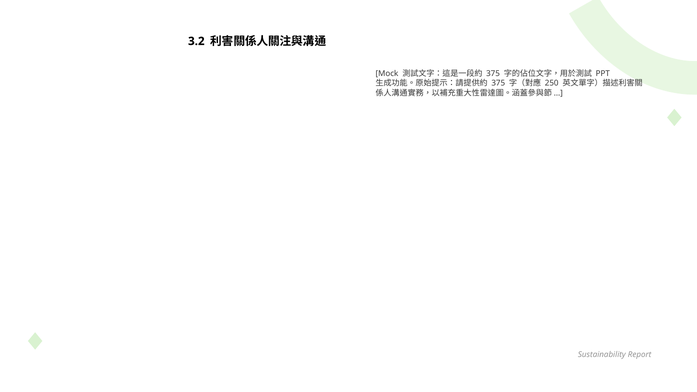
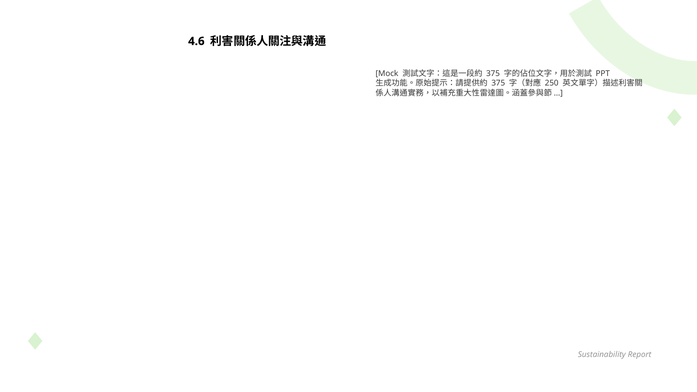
3.2: 3.2 -> 4.6
